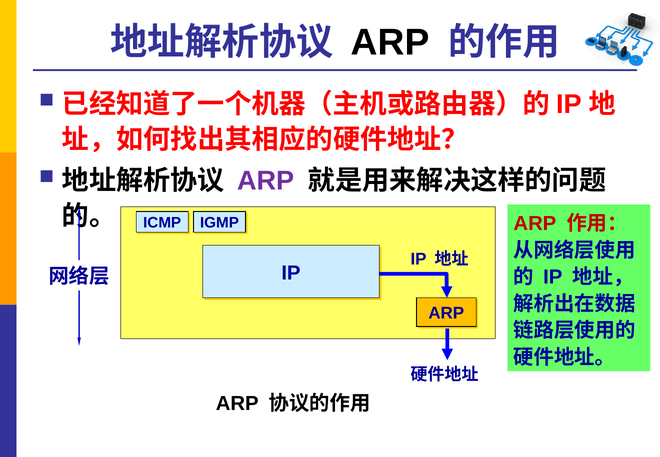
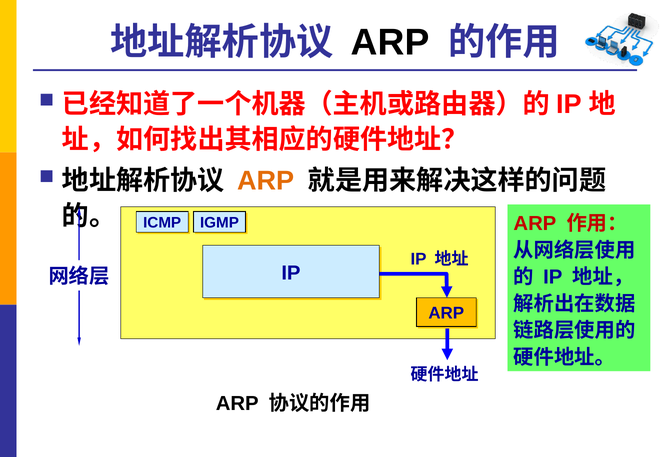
ARP at (266, 181) colour: purple -> orange
